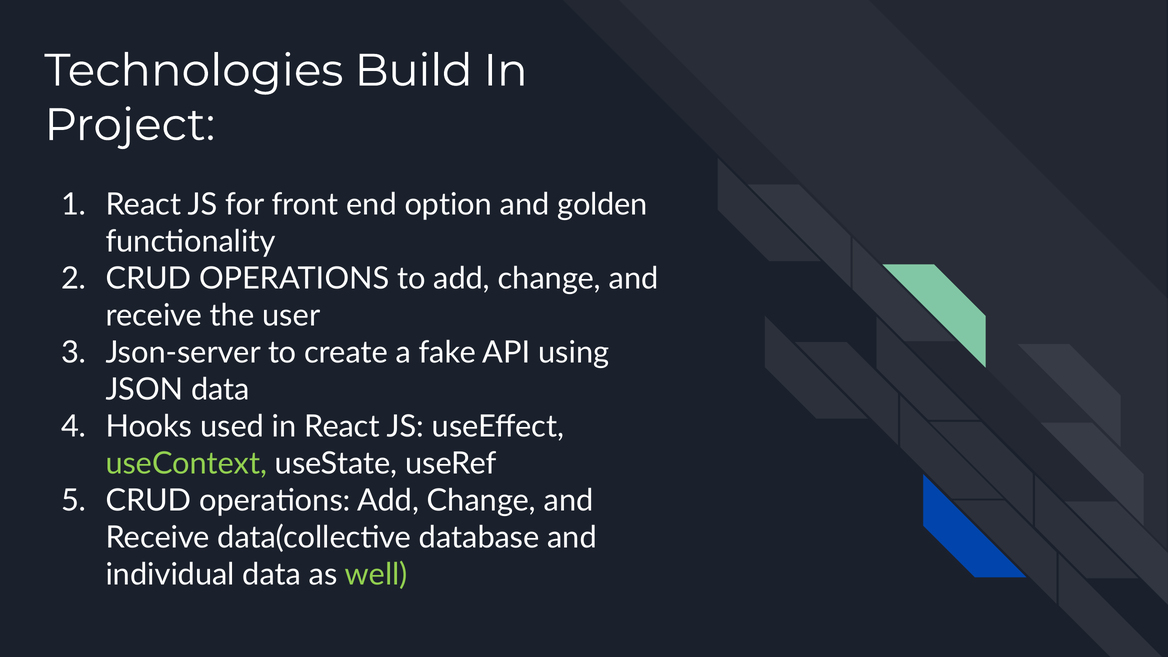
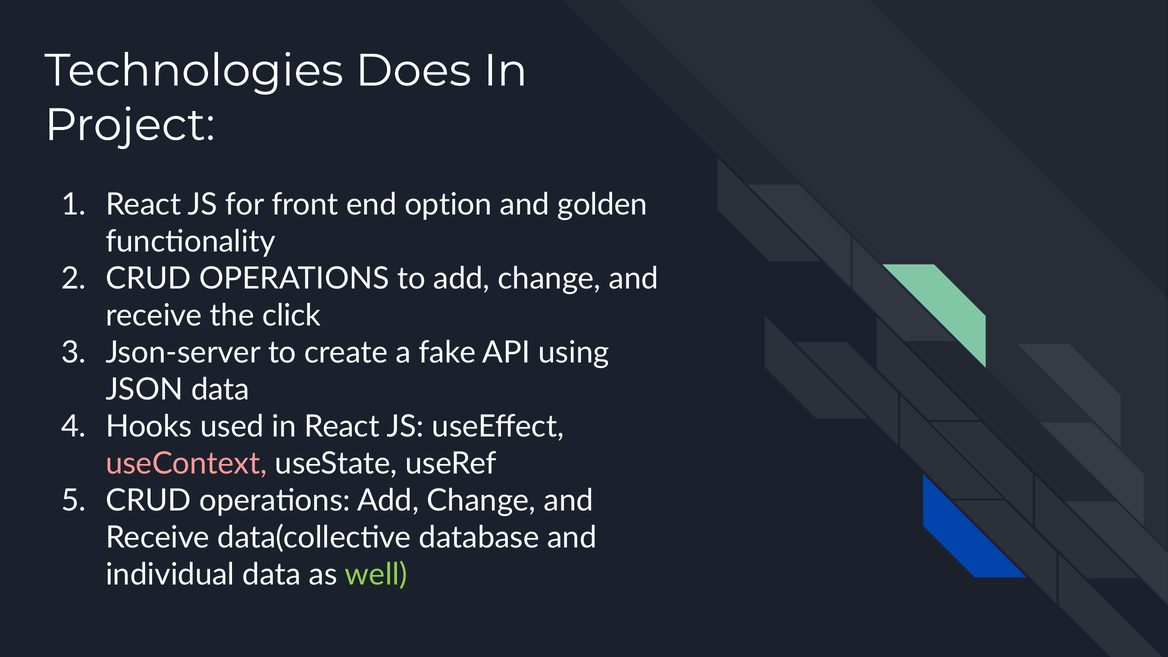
Build: Build -> Does
user: user -> click
useContext colour: light green -> pink
